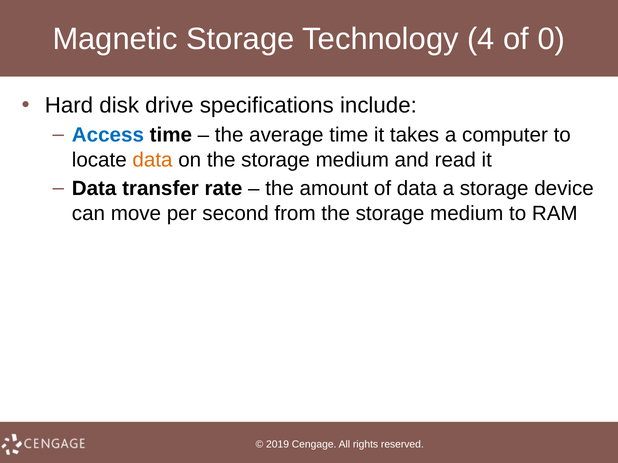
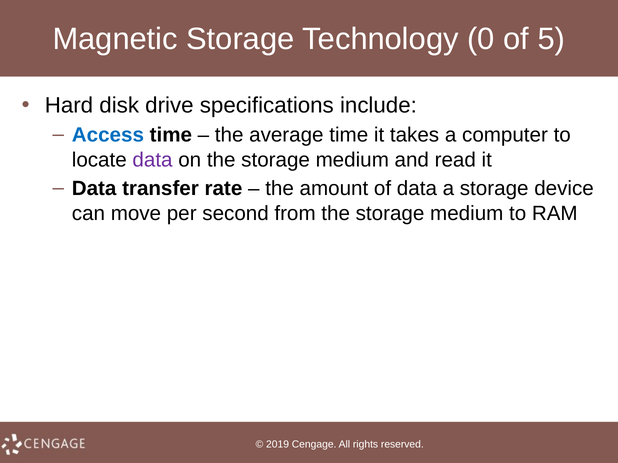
4: 4 -> 0
0: 0 -> 5
data at (153, 160) colour: orange -> purple
